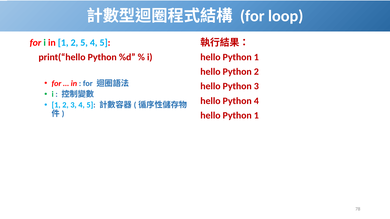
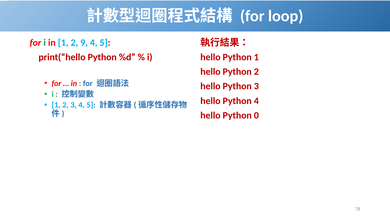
2 5: 5 -> 9
1 at (256, 116): 1 -> 0
